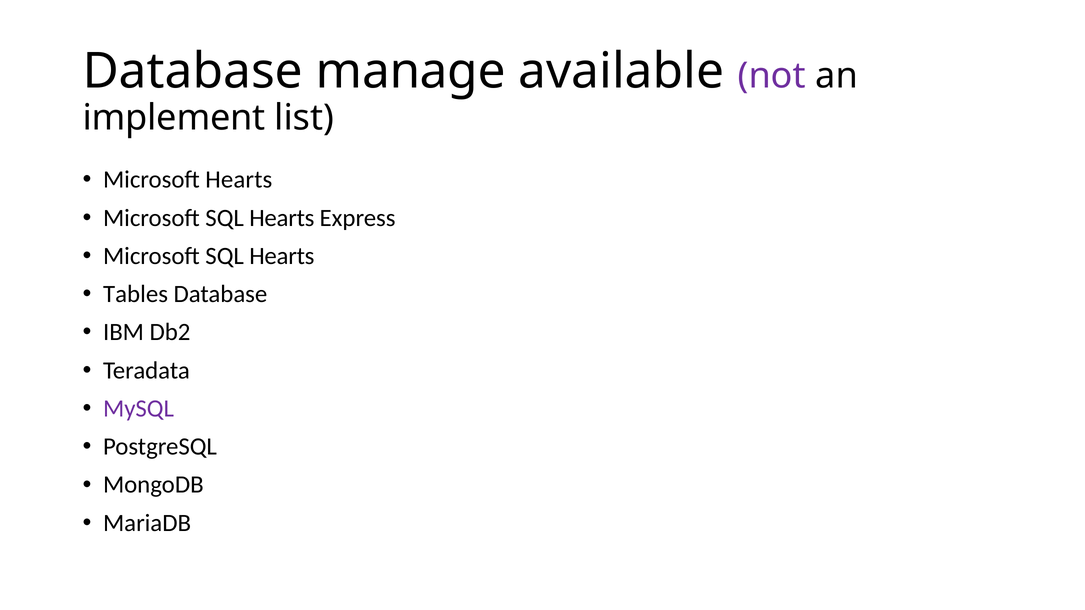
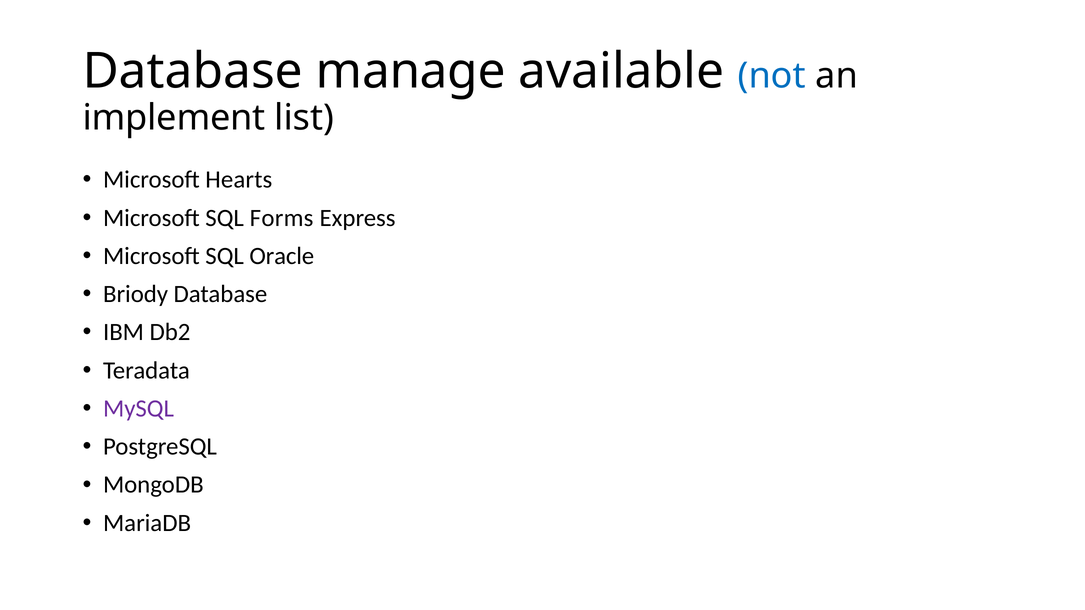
not colour: purple -> blue
Hearts at (282, 218): Hearts -> Forms
Hearts at (282, 256): Hearts -> Oracle
Tables: Tables -> Briody
